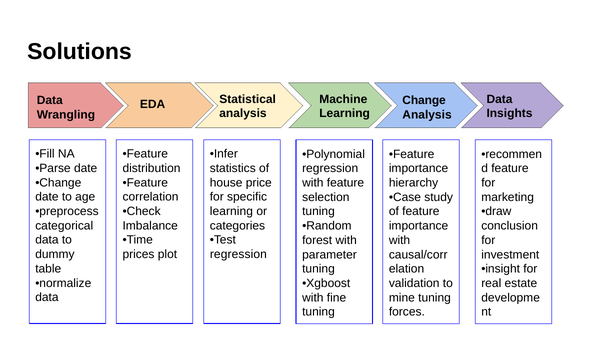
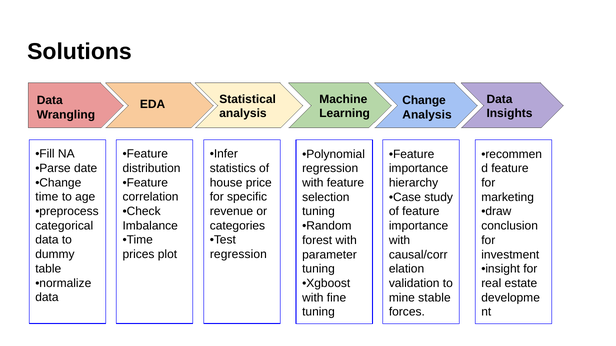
date at (47, 197): date -> time
learning at (231, 212): learning -> revenue
mine tuning: tuning -> stable
